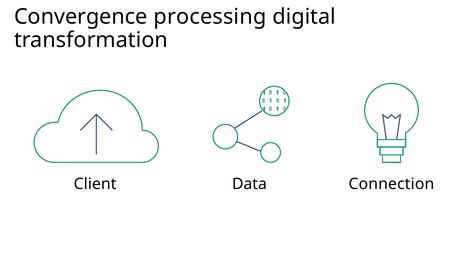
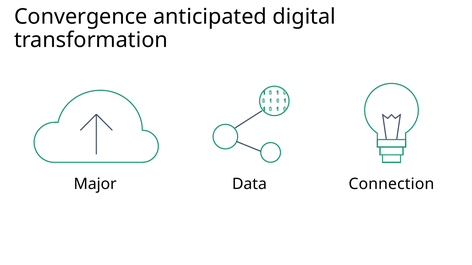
processing: processing -> anticipated
Client: Client -> Major
